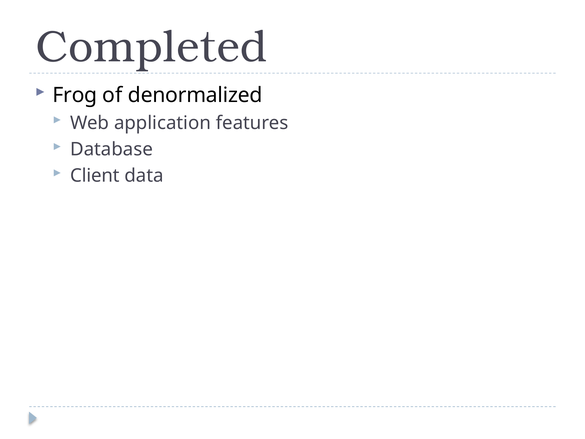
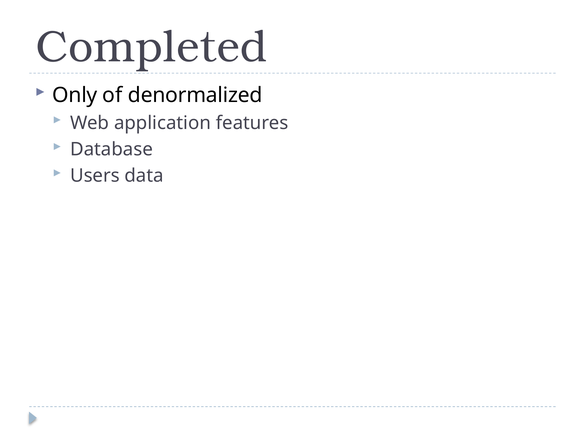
Frog: Frog -> Only
Client: Client -> Users
